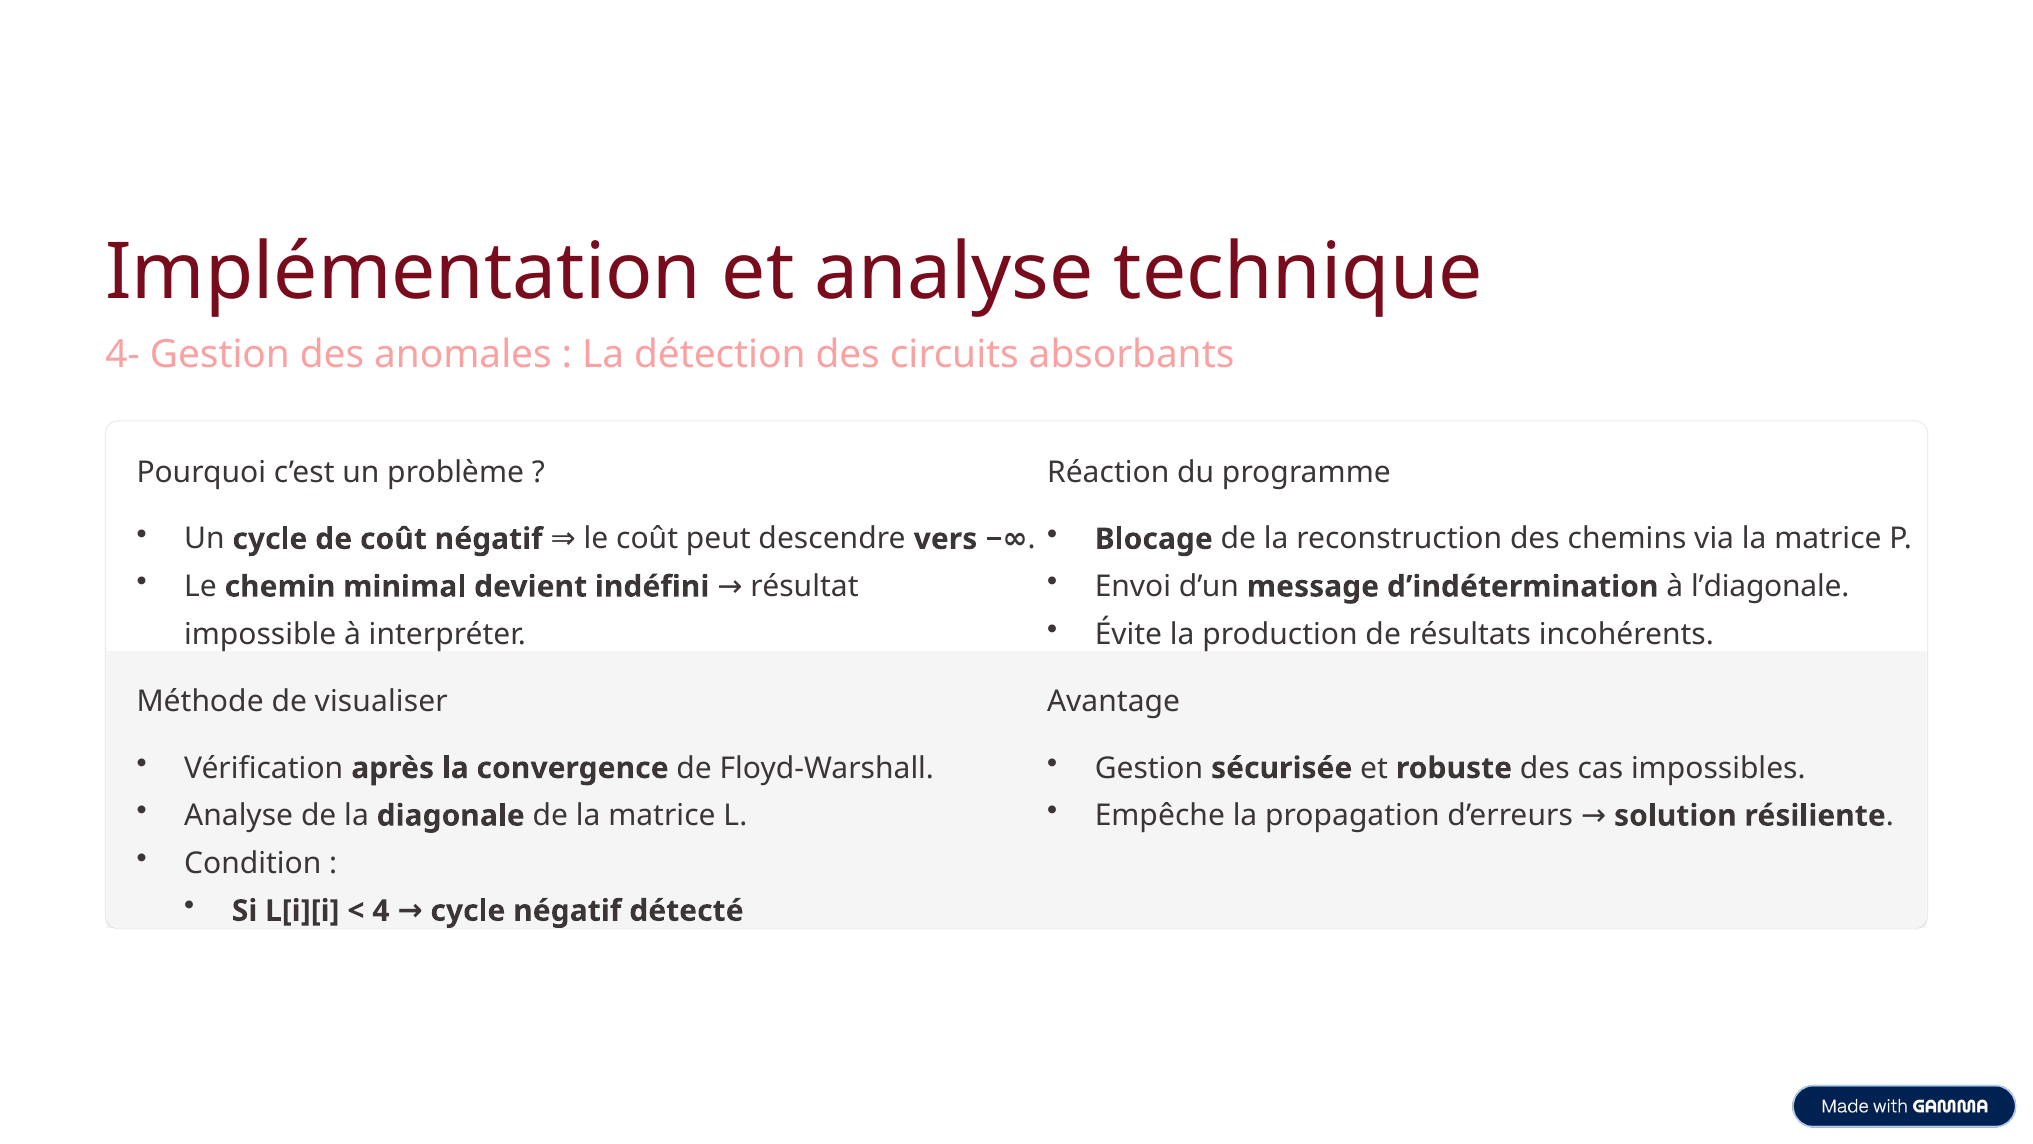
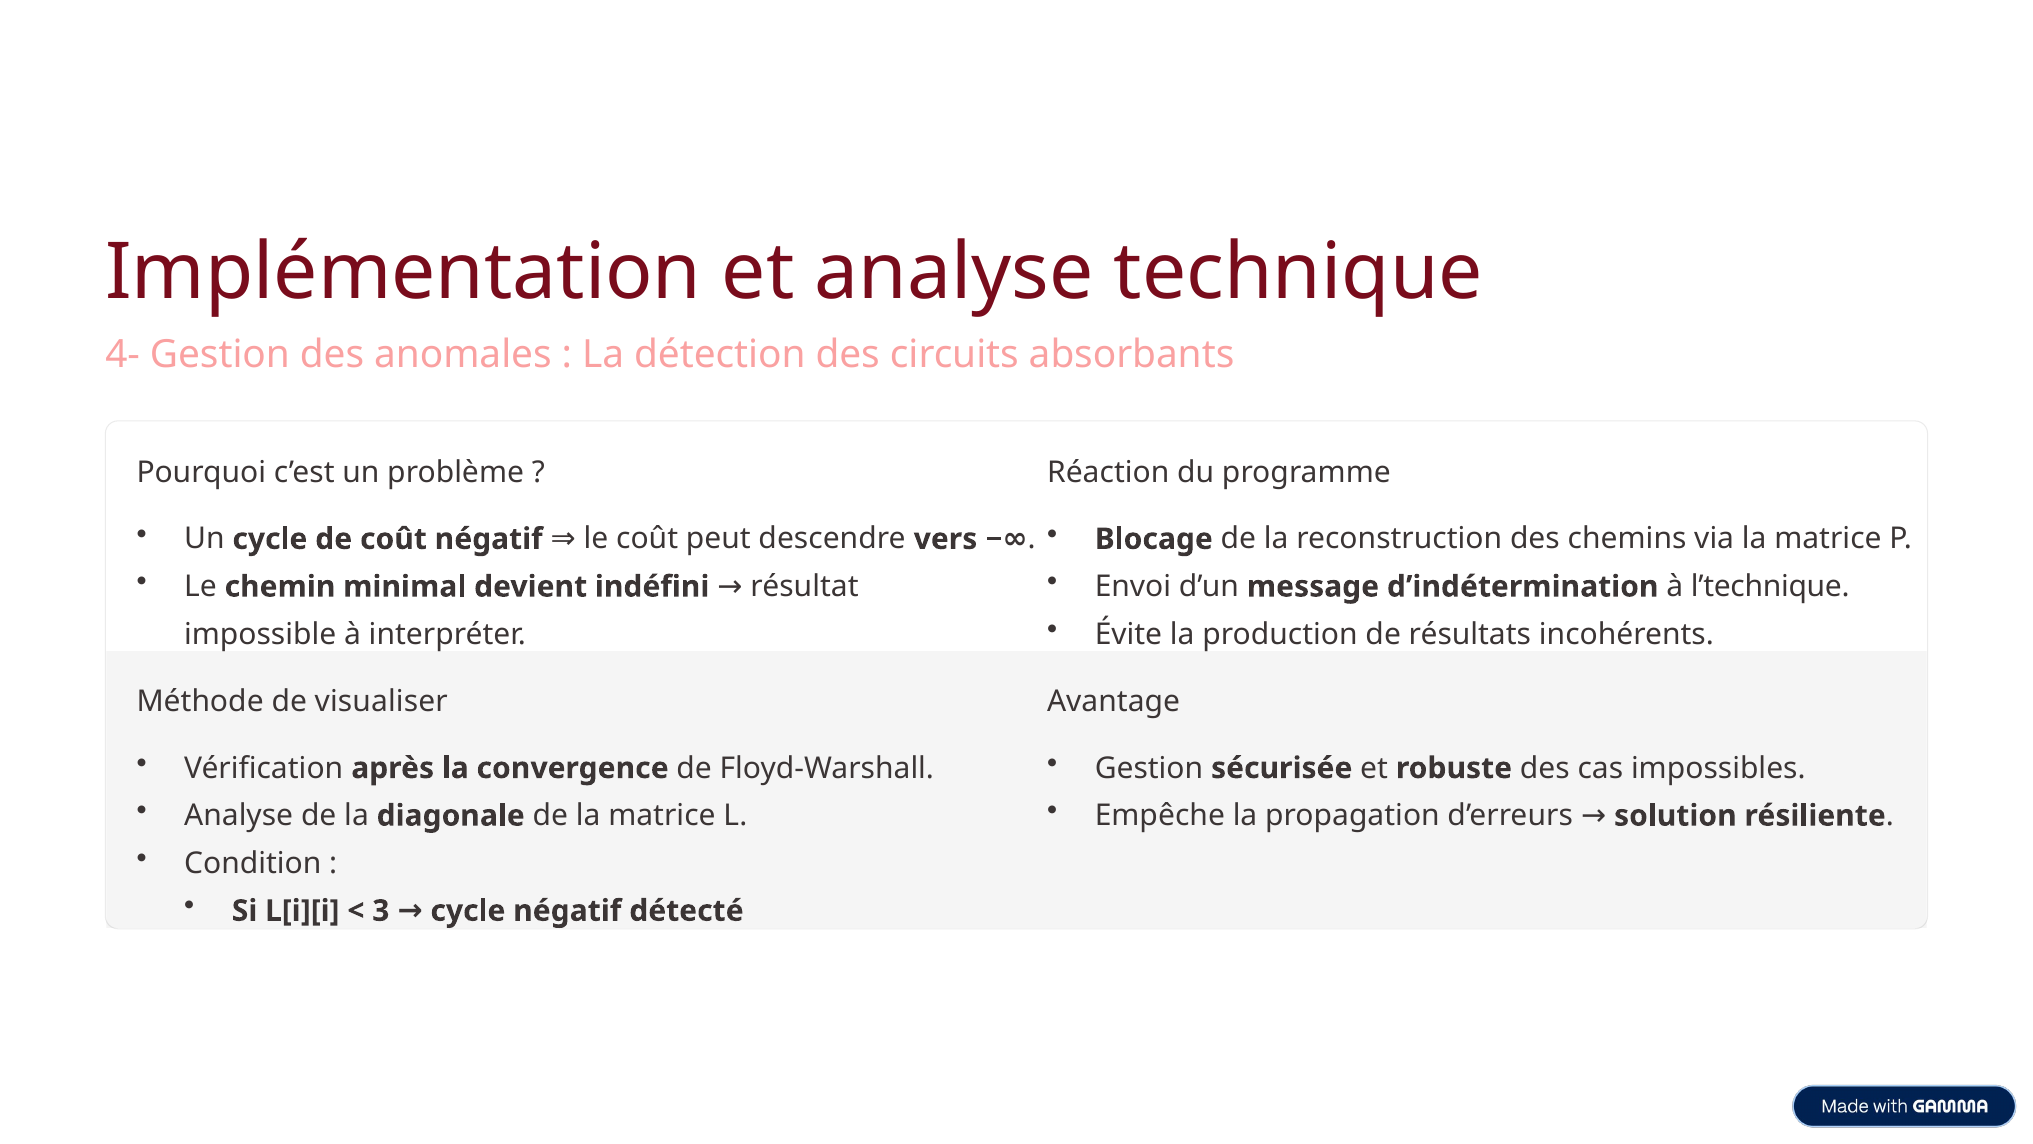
l’diagonale: l’diagonale -> l’technique
4: 4 -> 3
